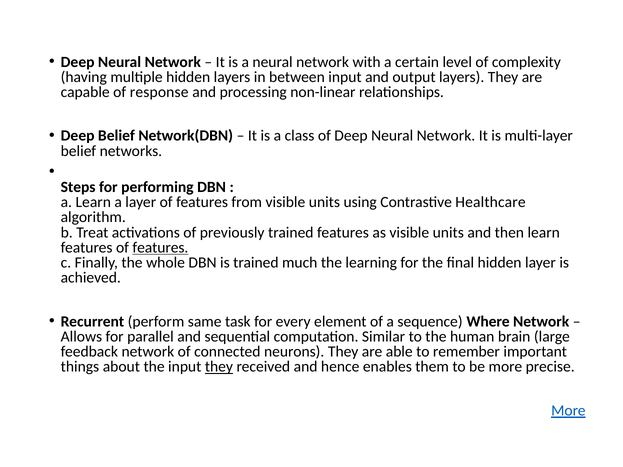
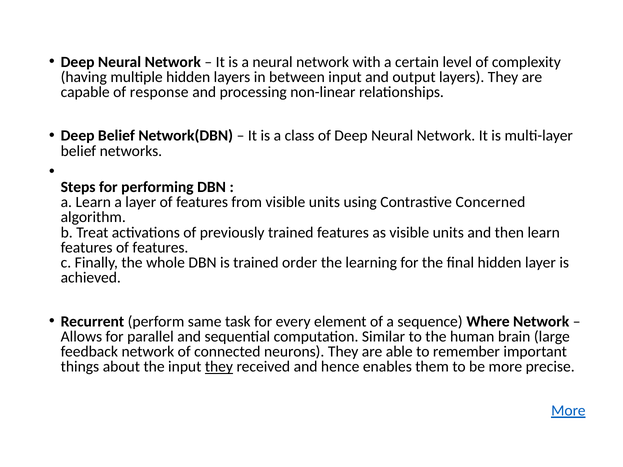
Healthcare: Healthcare -> Concerned
features at (160, 248) underline: present -> none
much: much -> order
